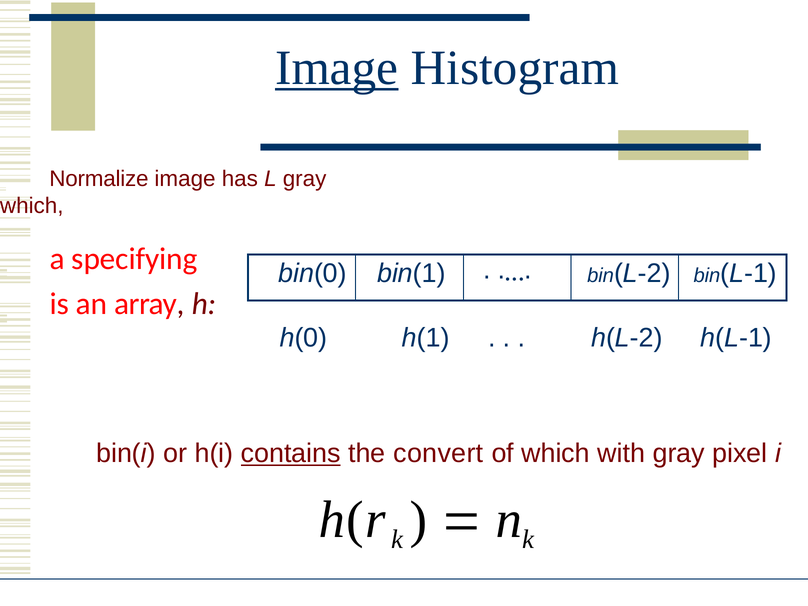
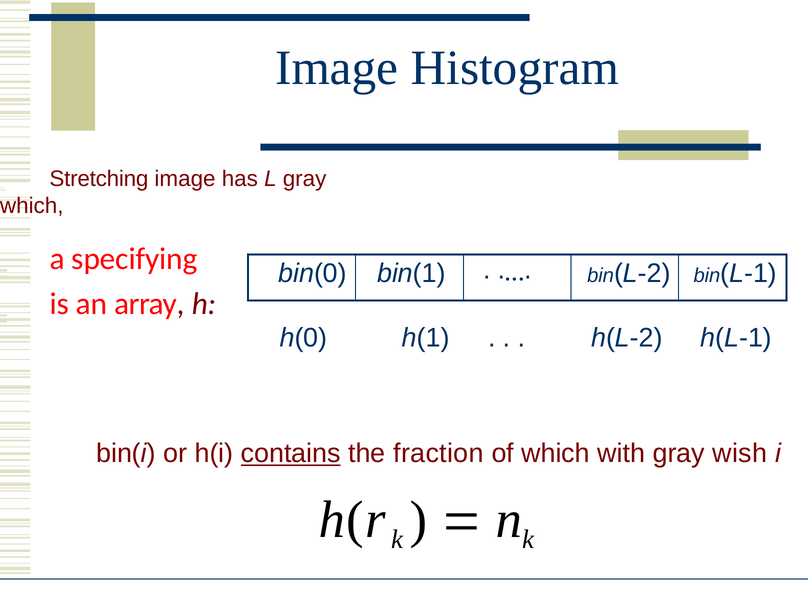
Image at (337, 68) underline: present -> none
Normalize: Normalize -> Stretching
convert: convert -> fraction
pixel: pixel -> wish
